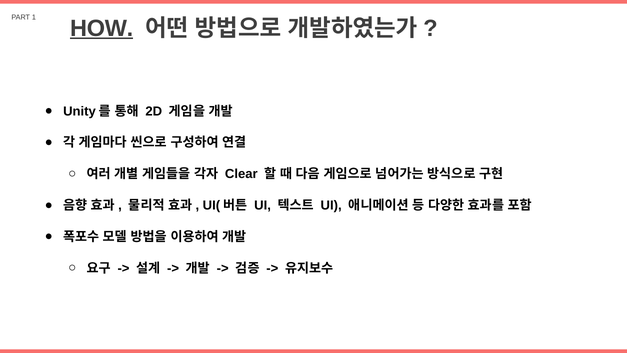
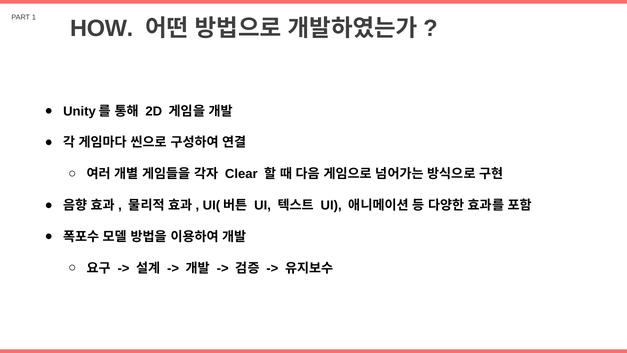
HOW underline: present -> none
